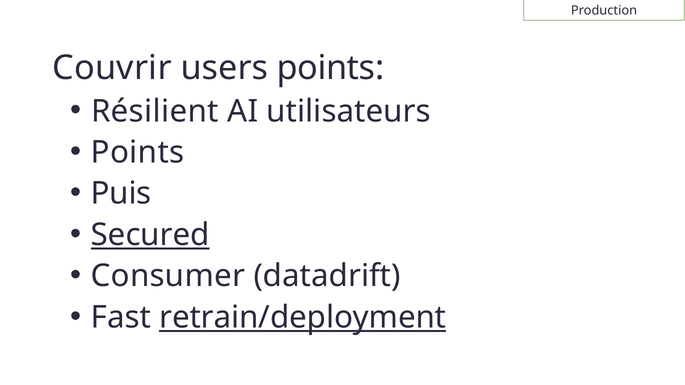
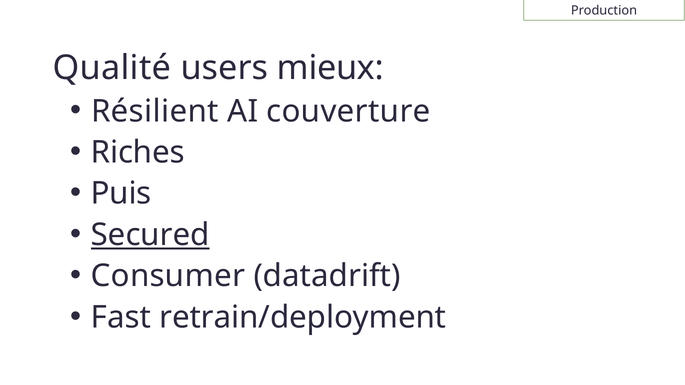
Couvrir: Couvrir -> Qualité
users points: points -> mieux
utilisateurs: utilisateurs -> couverture
Points at (137, 153): Points -> Riches
retrain/deployment underline: present -> none
